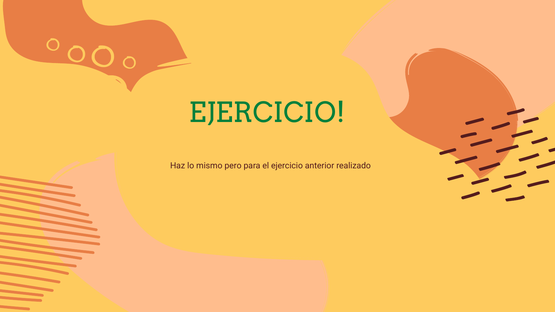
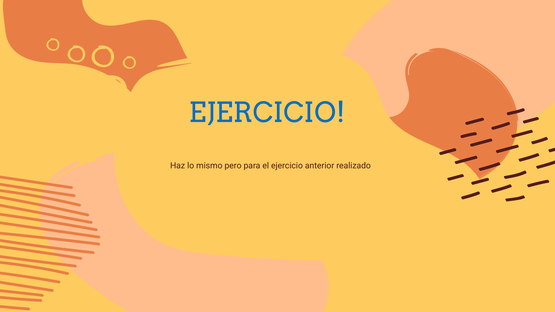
EJERCICIO at (267, 113) colour: green -> blue
